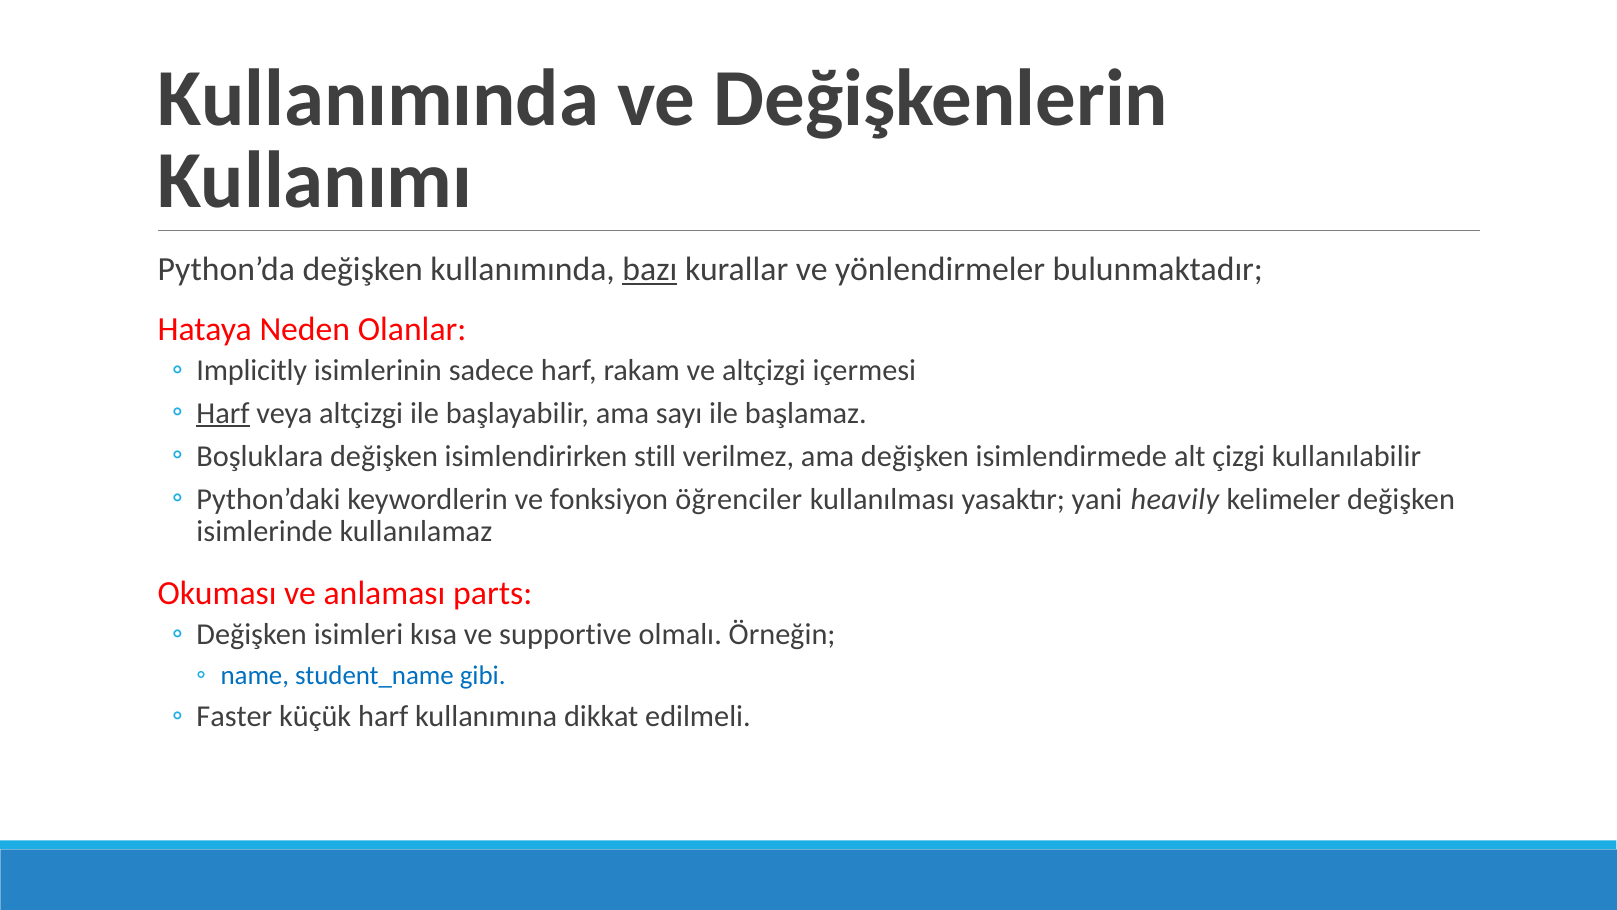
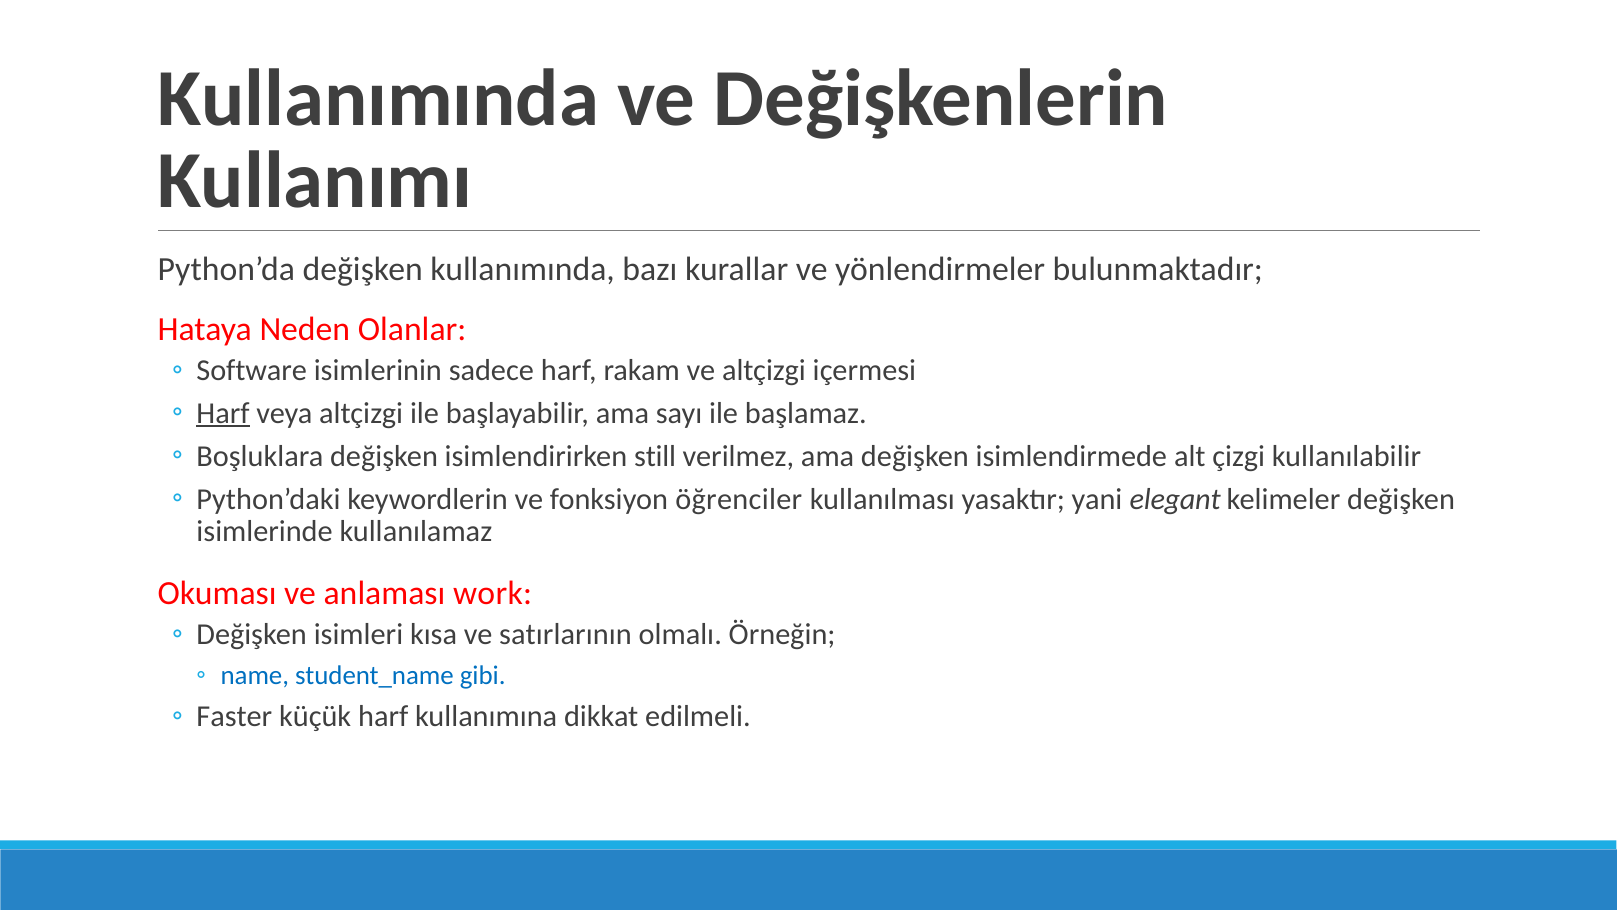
bazı underline: present -> none
Implicitly: Implicitly -> Software
heavily: heavily -> elegant
parts: parts -> work
supportive: supportive -> satırlarının
